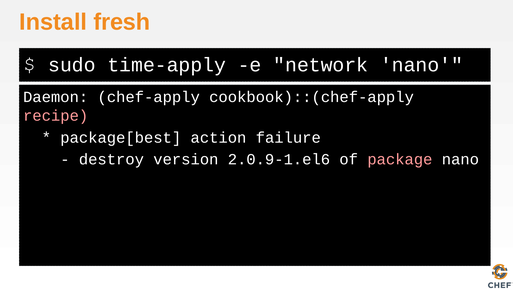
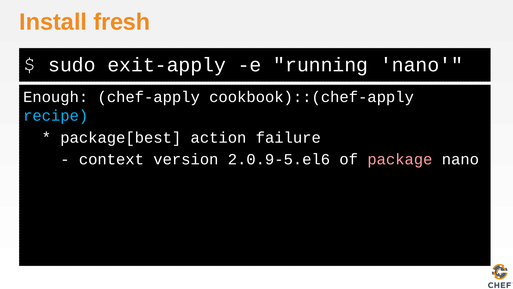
time-apply: time-apply -> exit-apply
network: network -> running
Daemon: Daemon -> Enough
recipe colour: pink -> light blue
destroy: destroy -> context
2.0.9-1.el6: 2.0.9-1.el6 -> 2.0.9-5.el6
